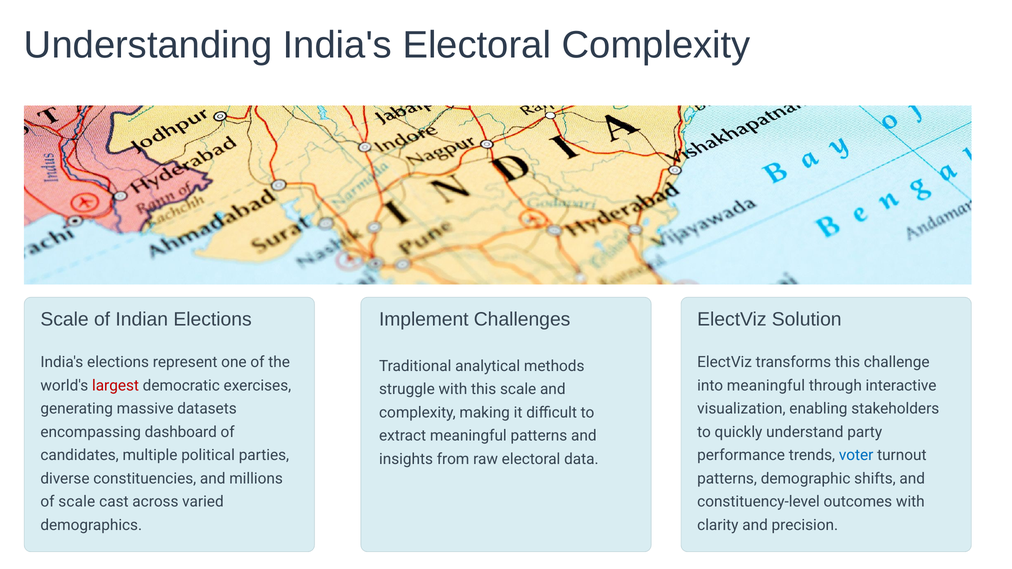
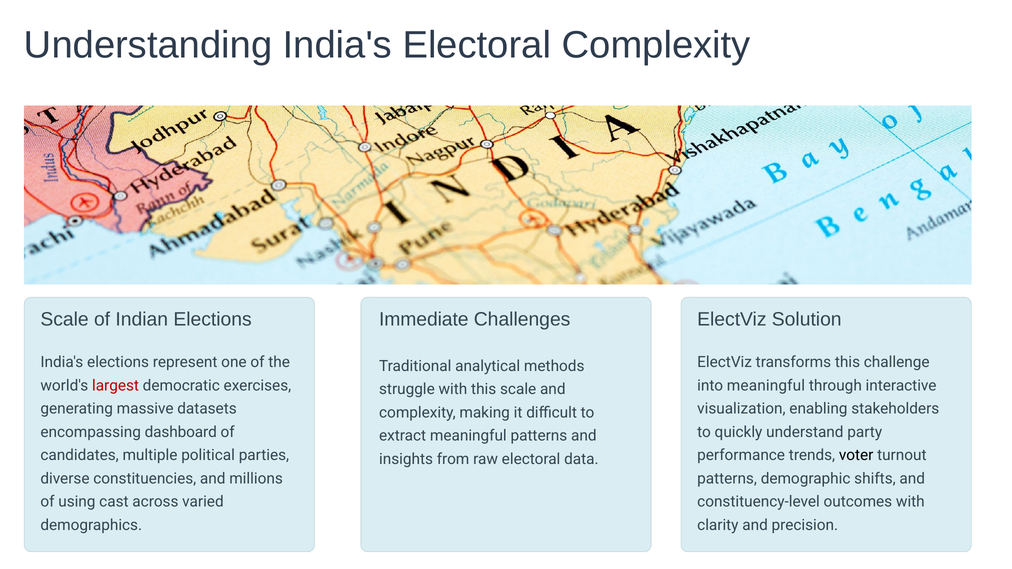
Implement: Implement -> Immediate
voter colour: blue -> black
of scale: scale -> using
